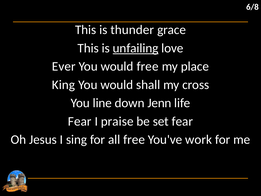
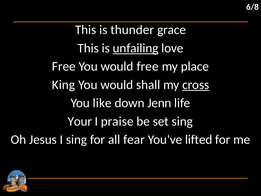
Ever at (64, 66): Ever -> Free
cross underline: none -> present
line: line -> like
Fear at (80, 121): Fear -> Your
set fear: fear -> sing
all free: free -> fear
work: work -> lifted
